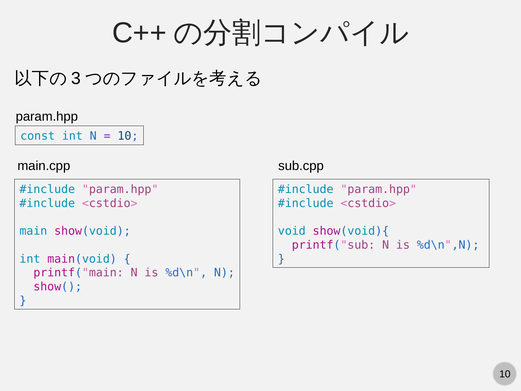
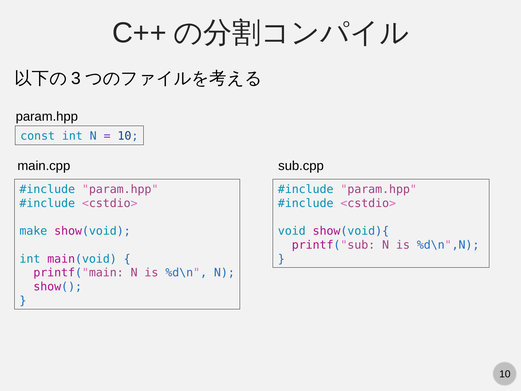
main: main -> make
